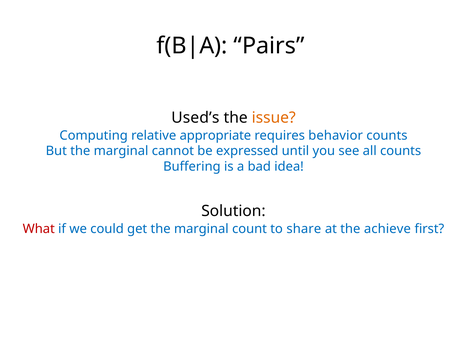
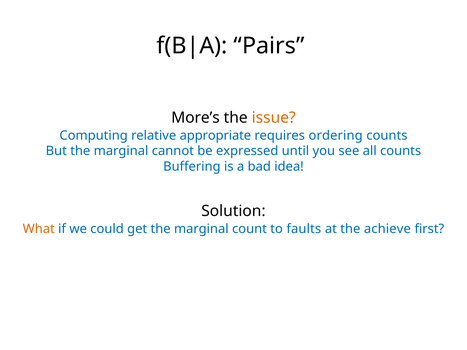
Used’s: Used’s -> More’s
behavior: behavior -> ordering
What colour: red -> orange
share: share -> faults
